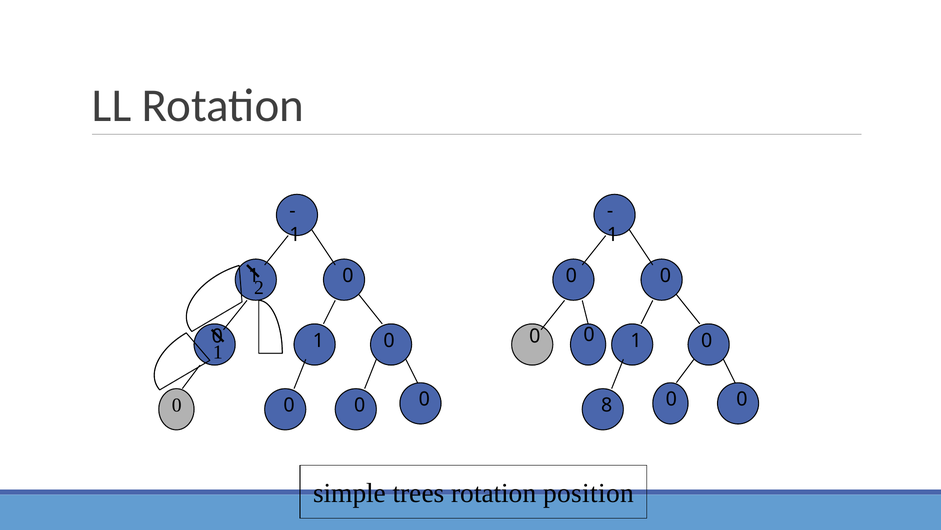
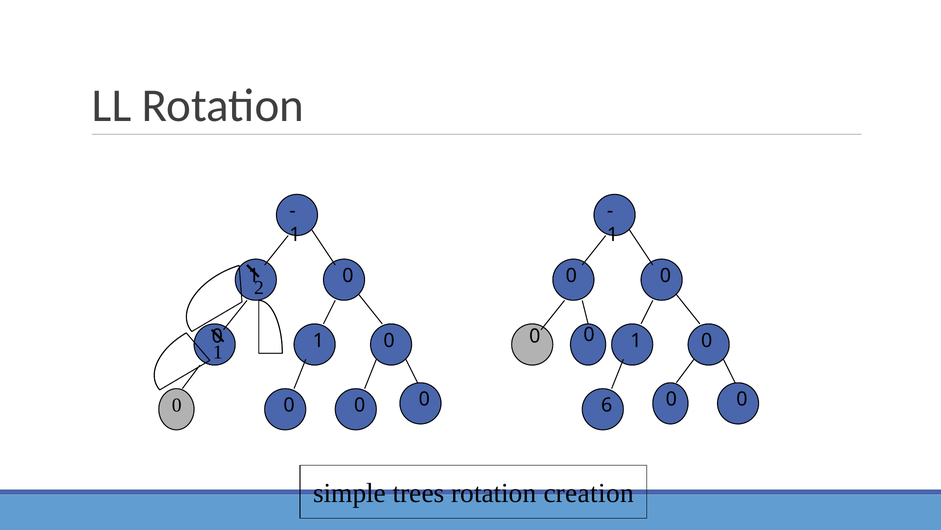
8: 8 -> 6
position: position -> creation
